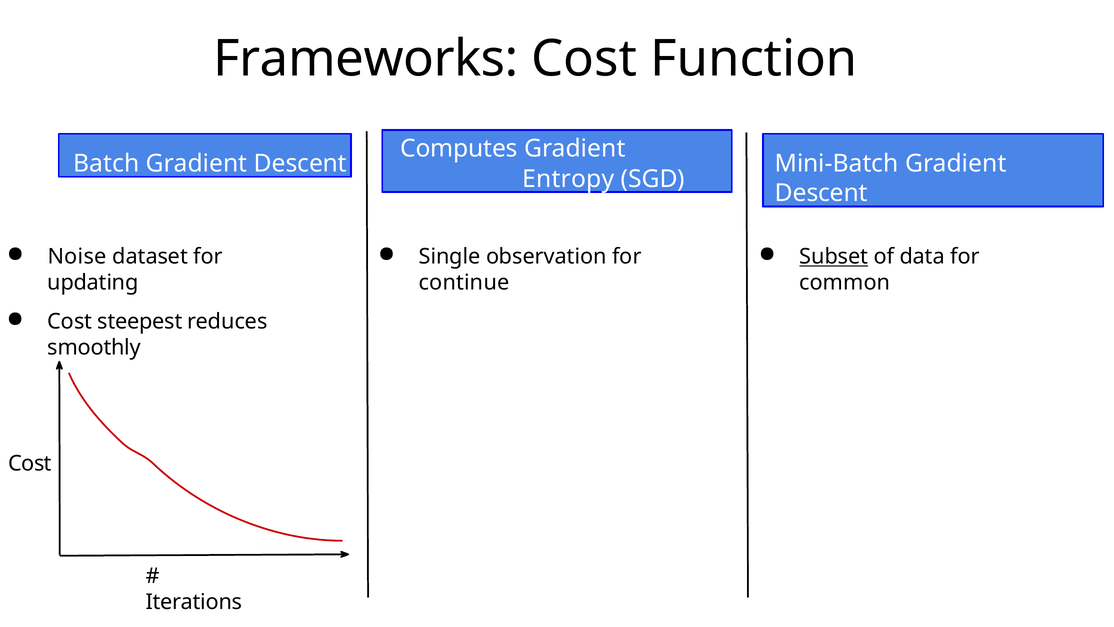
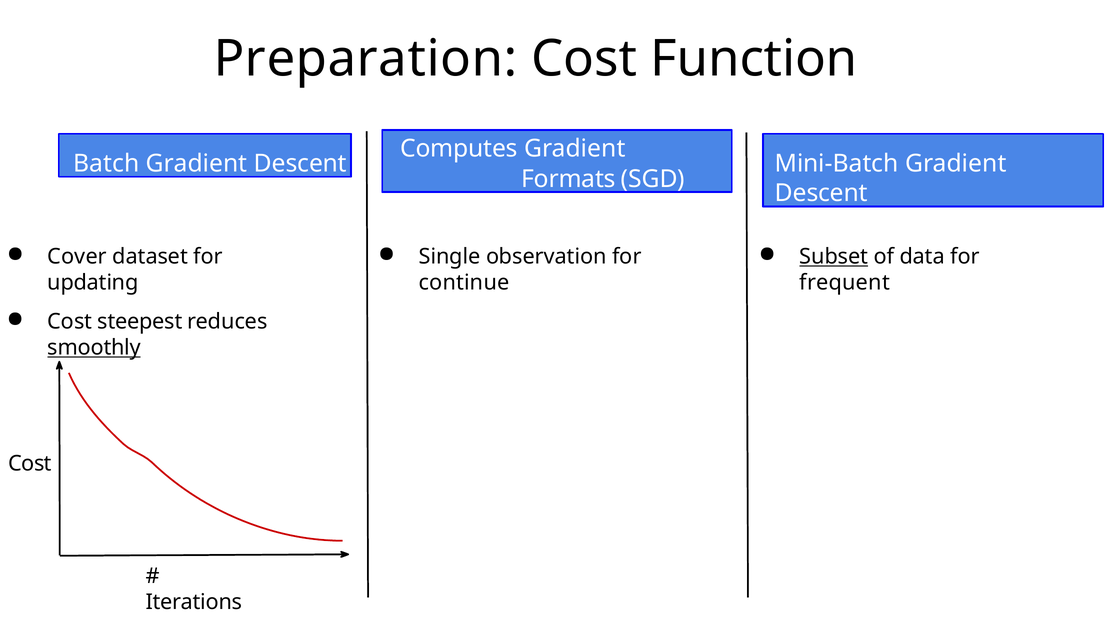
Frameworks: Frameworks -> Preparation
Entropy: Entropy -> Formats
Noise: Noise -> Cover
common: common -> frequent
smoothly underline: none -> present
